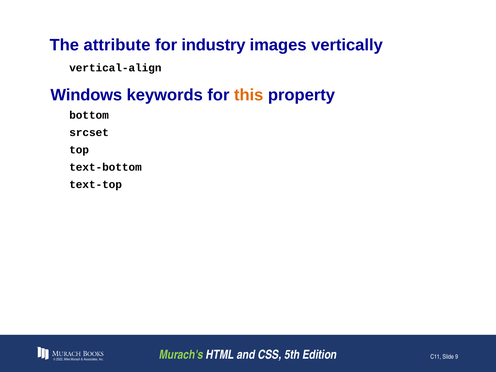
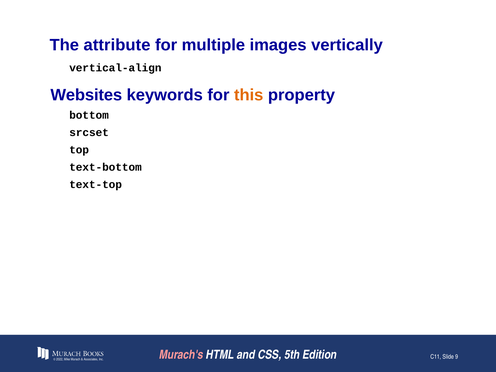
industry: industry -> multiple
Windows: Windows -> Websites
Murach's colour: light green -> pink
